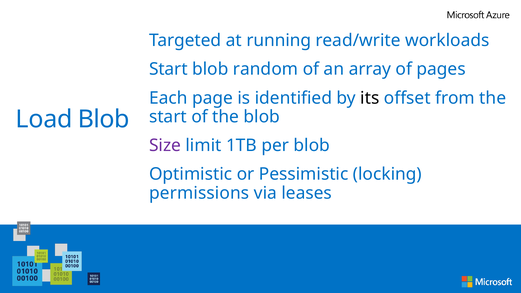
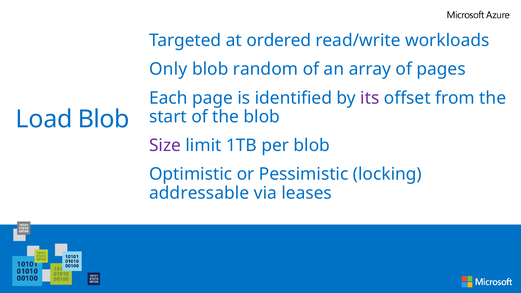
running: running -> ordered
Start at (168, 69): Start -> Only
its colour: black -> purple
permissions: permissions -> addressable
